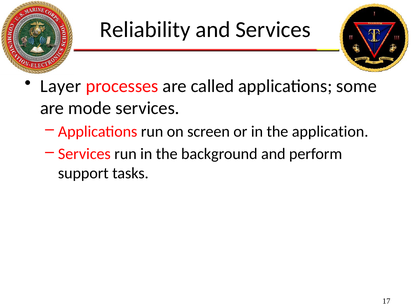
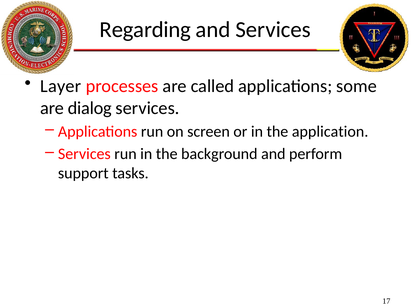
Reliability: Reliability -> Regarding
mode: mode -> dialog
